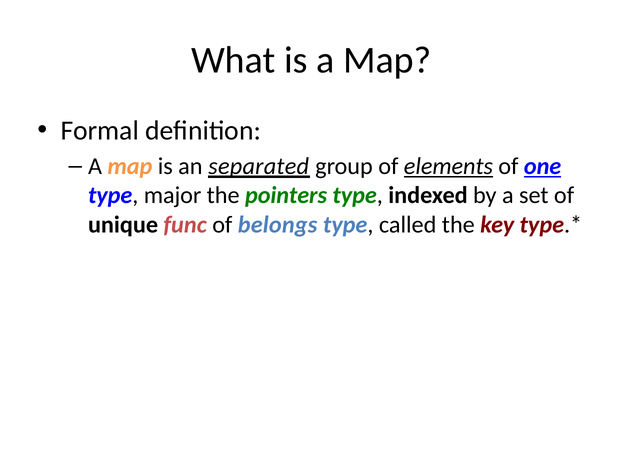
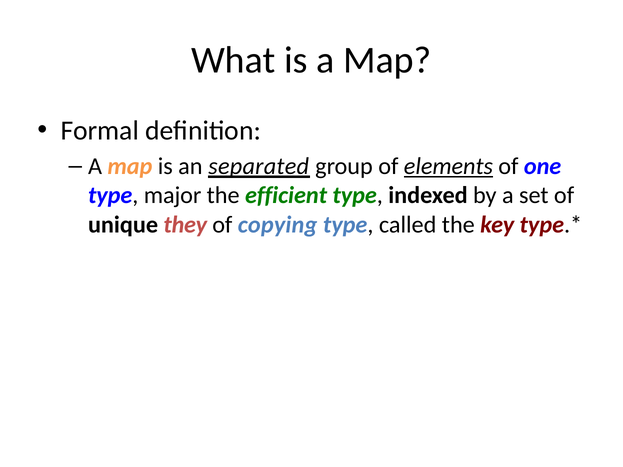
one underline: present -> none
pointers: pointers -> efficient
func: func -> they
belongs: belongs -> copying
